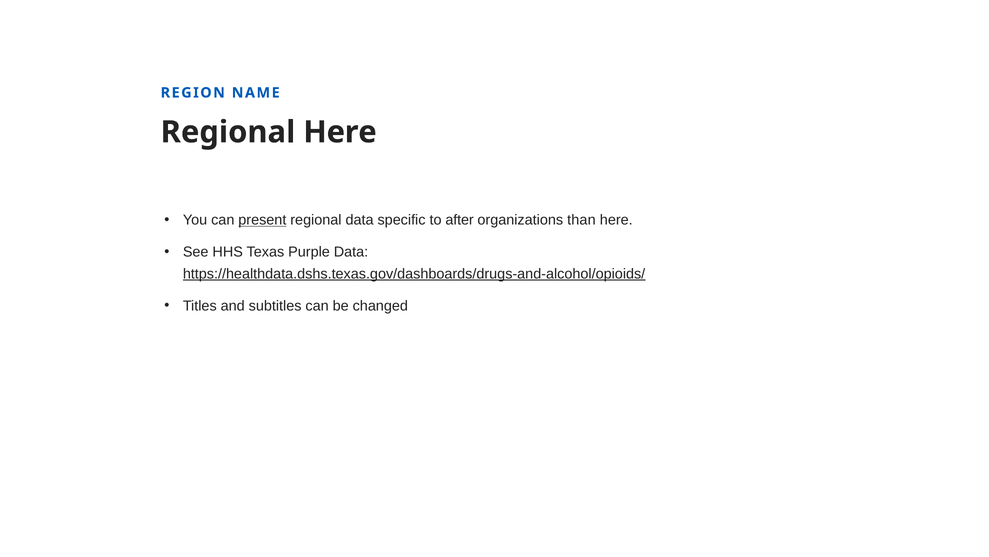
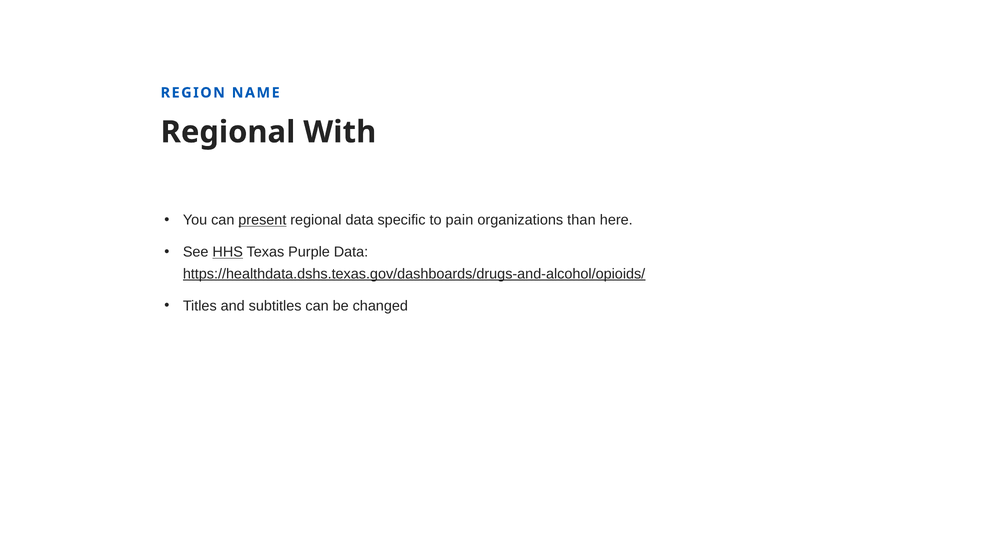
Regional Here: Here -> With
after: after -> pain
HHS underline: none -> present
